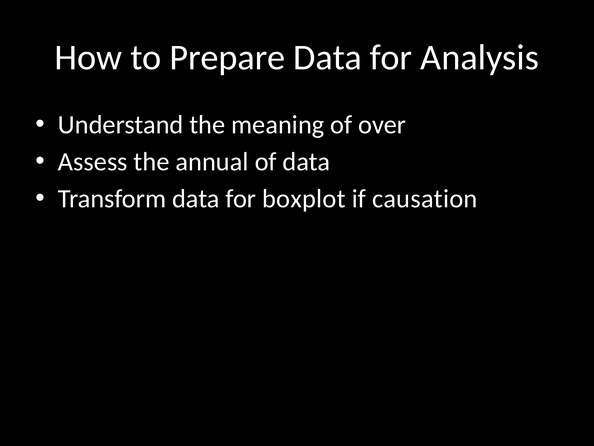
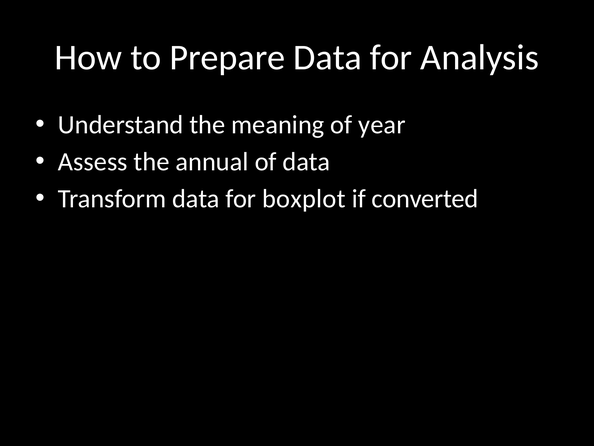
over: over -> year
causation: causation -> converted
